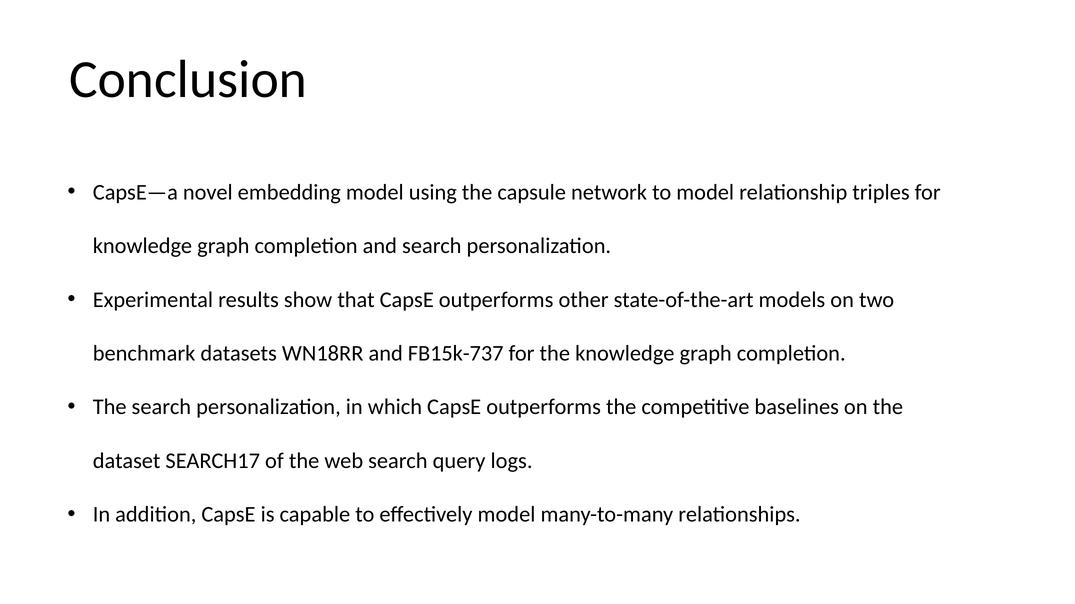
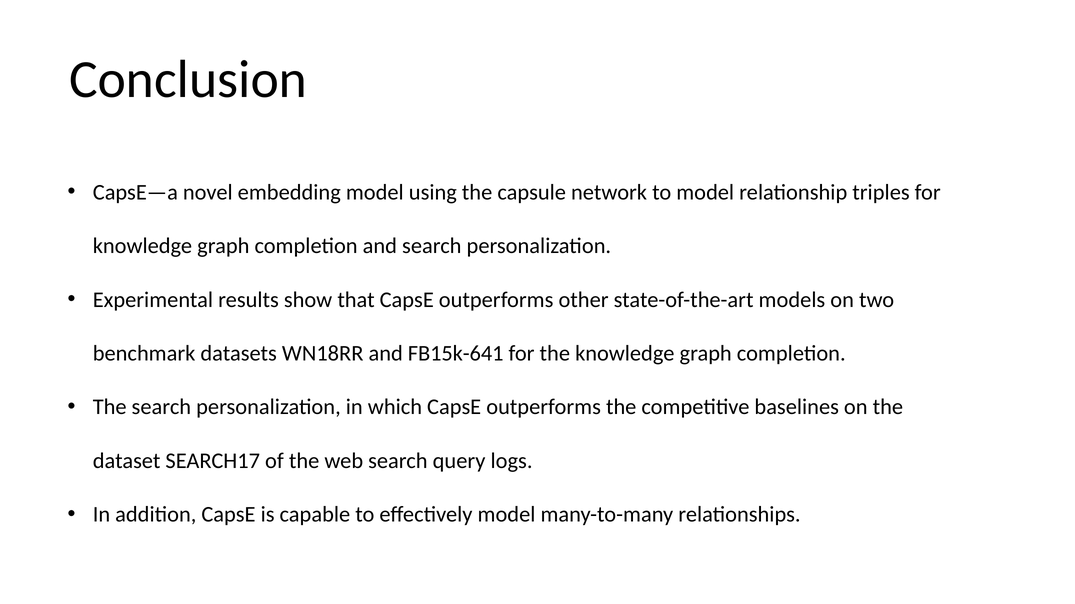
FB15k-737: FB15k-737 -> FB15k-641
